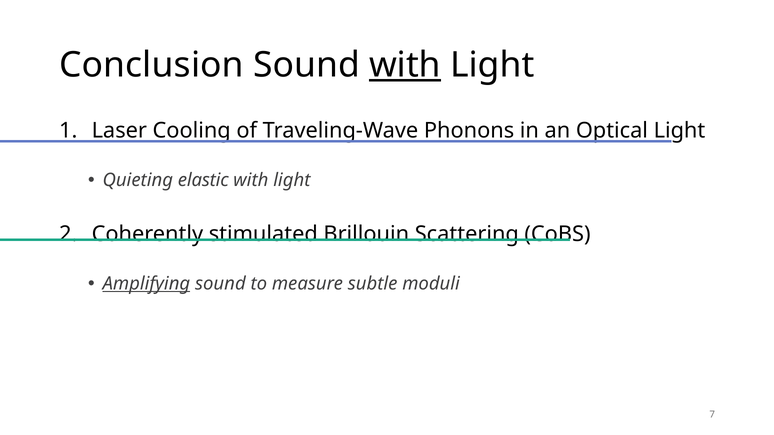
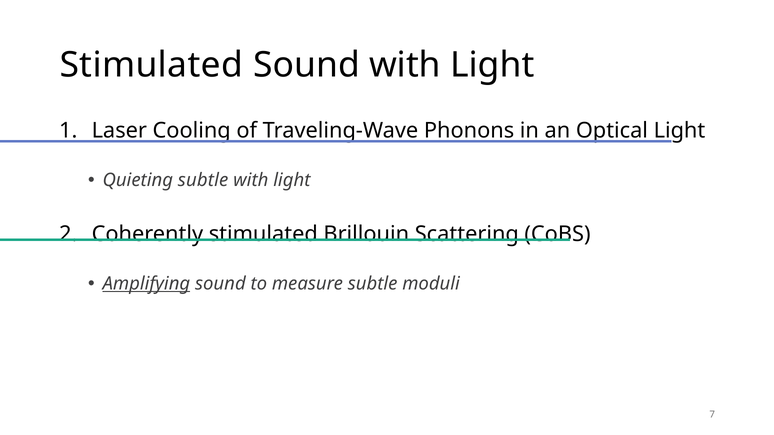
Conclusion at (151, 65): Conclusion -> Stimulated
with at (405, 65) underline: present -> none
Quieting elastic: elastic -> subtle
